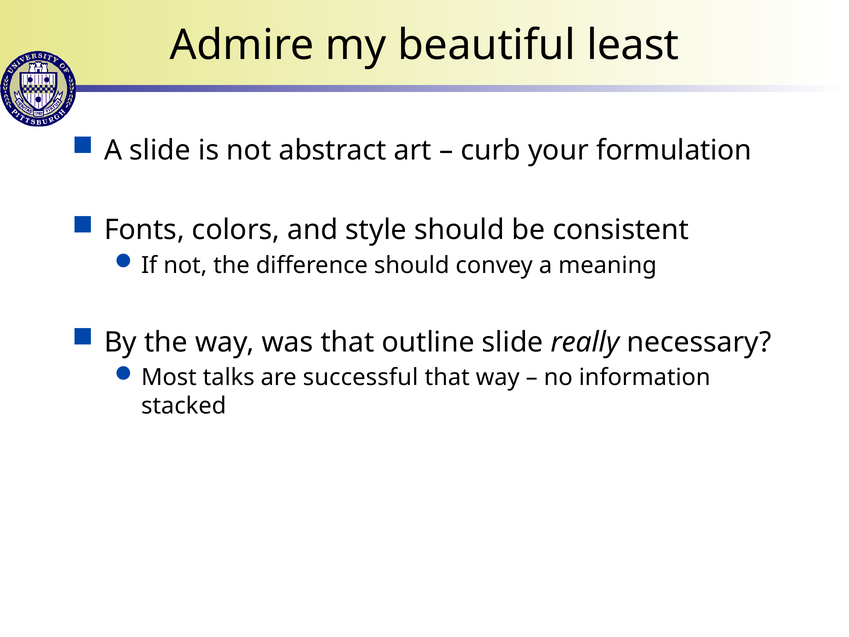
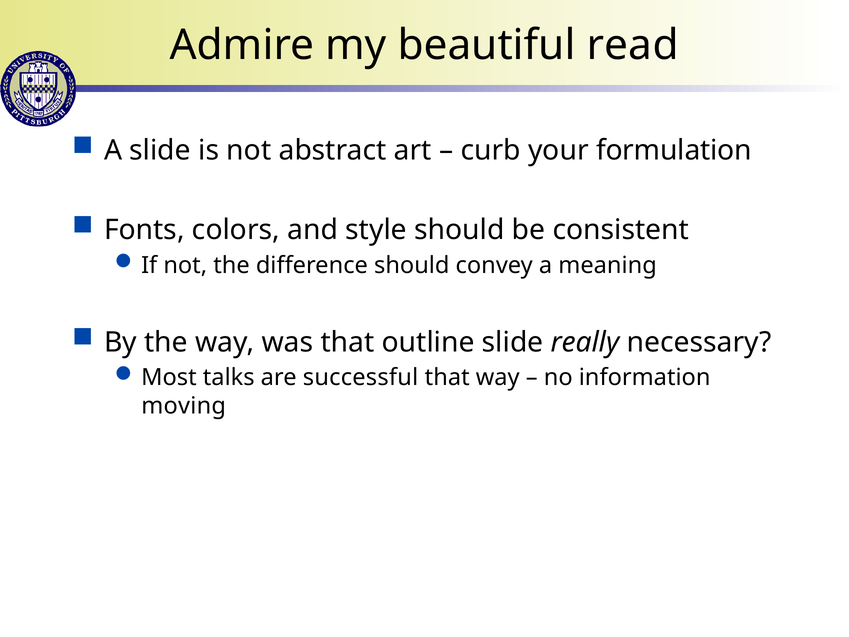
least: least -> read
stacked: stacked -> moving
